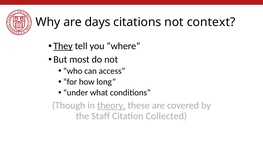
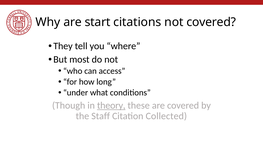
days: days -> start
not context: context -> covered
They underline: present -> none
